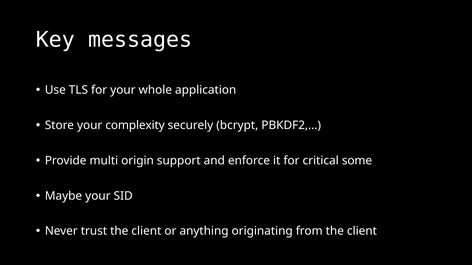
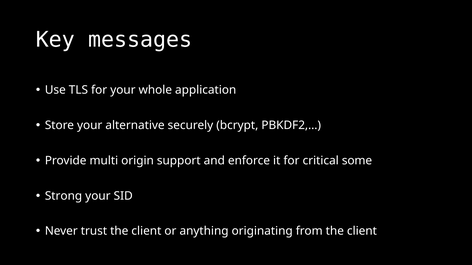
complexity: complexity -> alternative
Maybe: Maybe -> Strong
